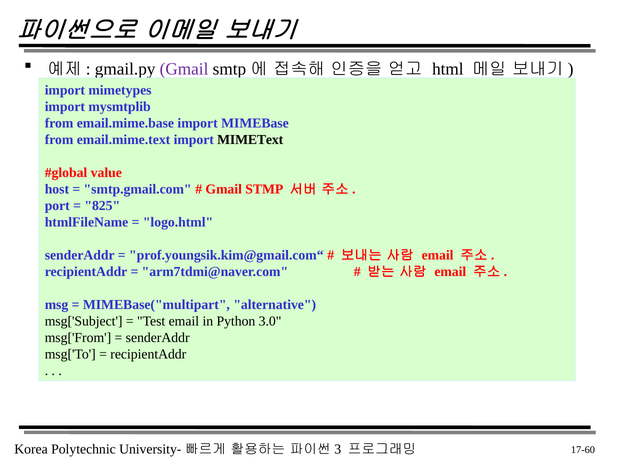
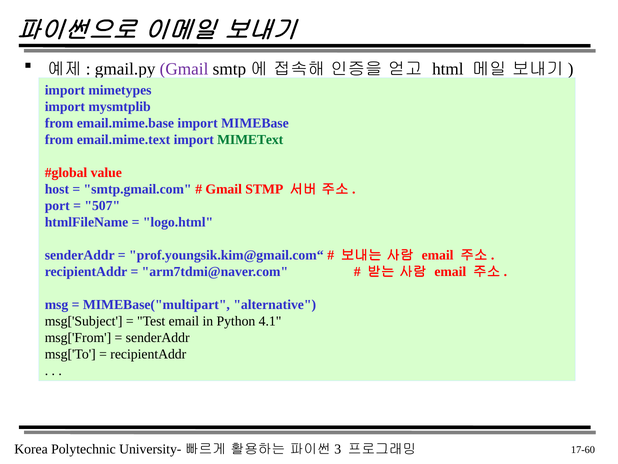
MIMEText colour: black -> green
825: 825 -> 507
3.0: 3.0 -> 4.1
